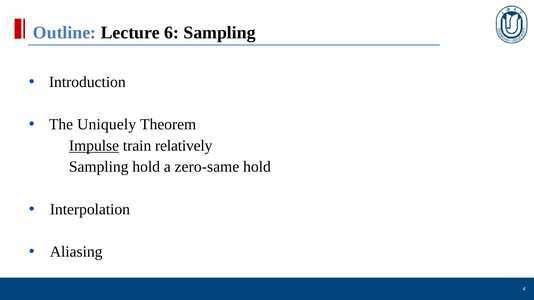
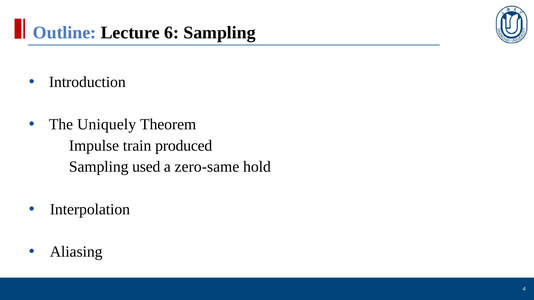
Impulse underline: present -> none
relatively: relatively -> produced
Sampling hold: hold -> used
